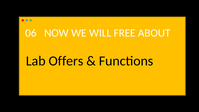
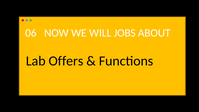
FREE: FREE -> JOBS
